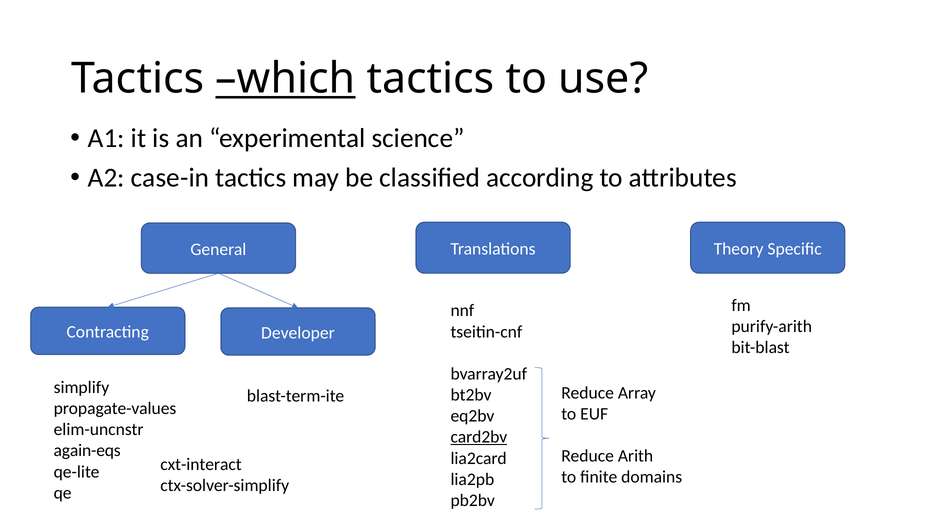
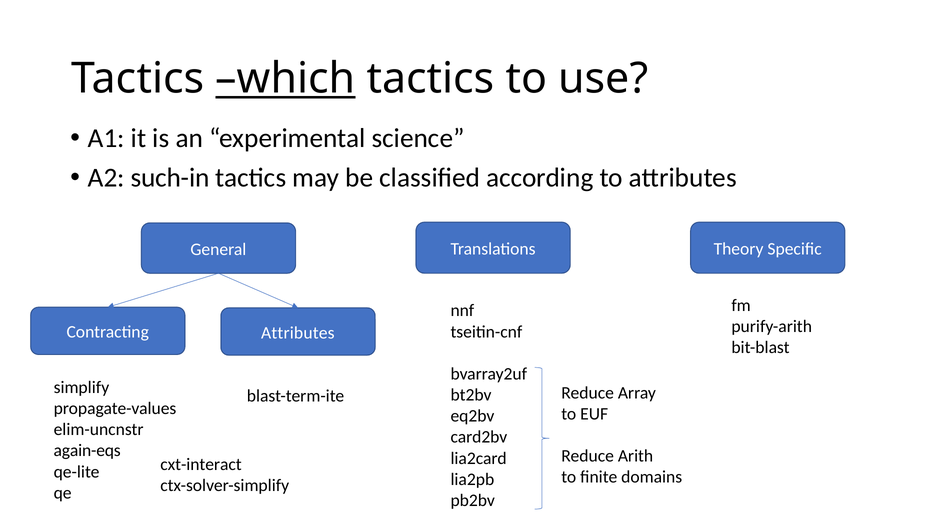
case-in: case-in -> such-in
Contracting Developer: Developer -> Attributes
card2bv underline: present -> none
